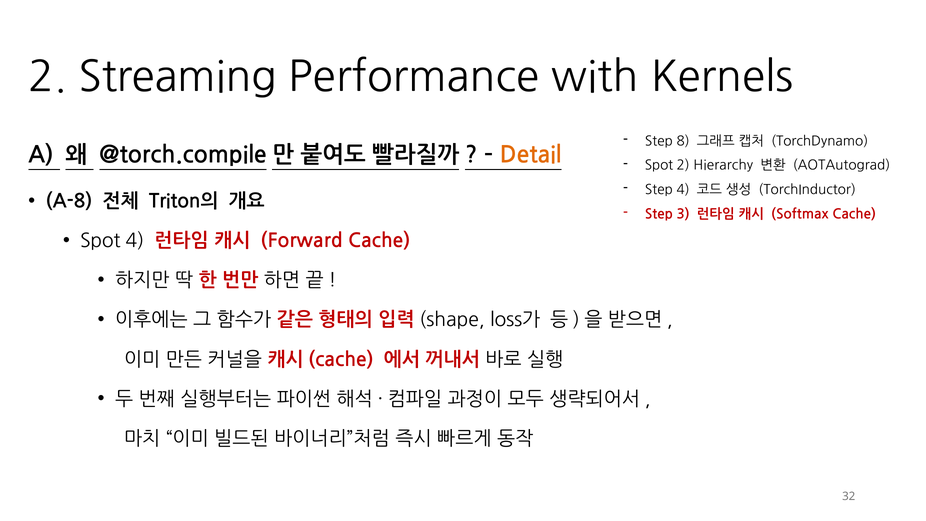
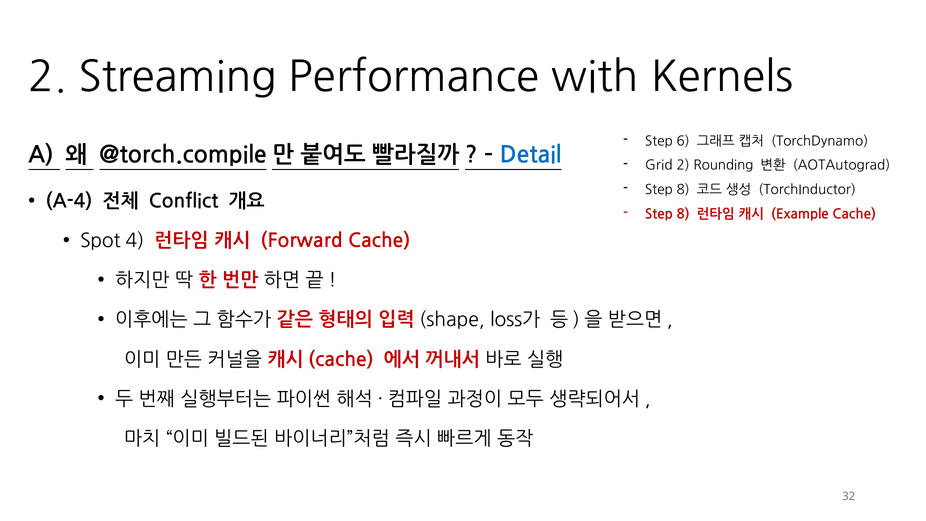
8: 8 -> 6
Detail colour: orange -> blue
Spot at (659, 165): Spot -> Grid
Hierarchy: Hierarchy -> Rounding
4 at (683, 190): 4 -> 8
A-8: A-8 -> A-4
Triton의: Triton의 -> Conflict
3 at (683, 214): 3 -> 8
Softmax: Softmax -> Example
